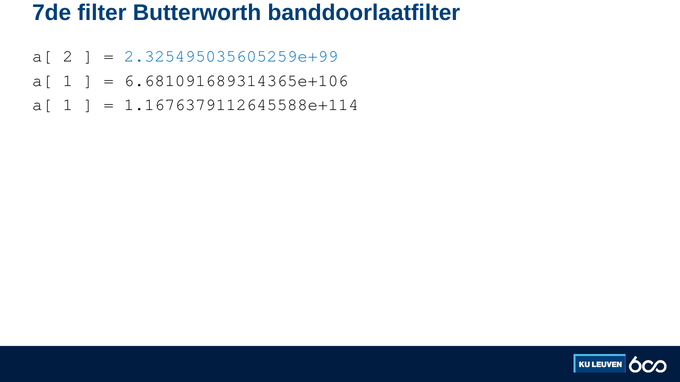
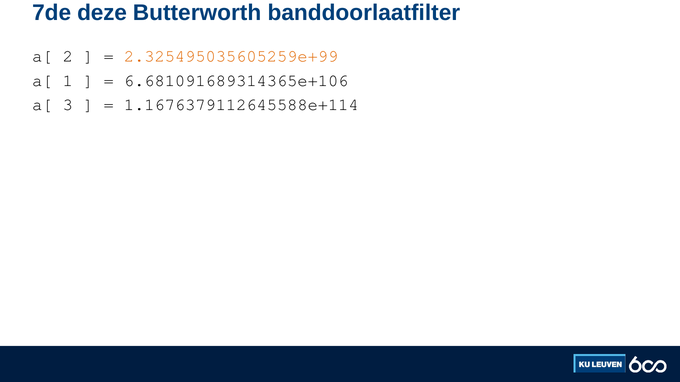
filter: filter -> deze
2.325495035605259e+99 colour: blue -> orange
1 at (68, 105): 1 -> 3
